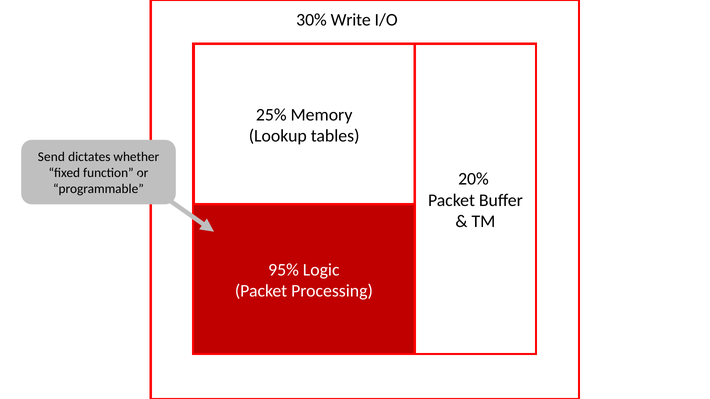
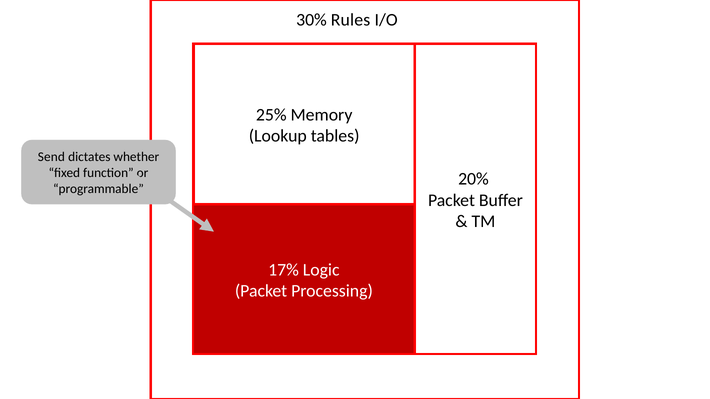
Write: Write -> Rules
95%: 95% -> 17%
